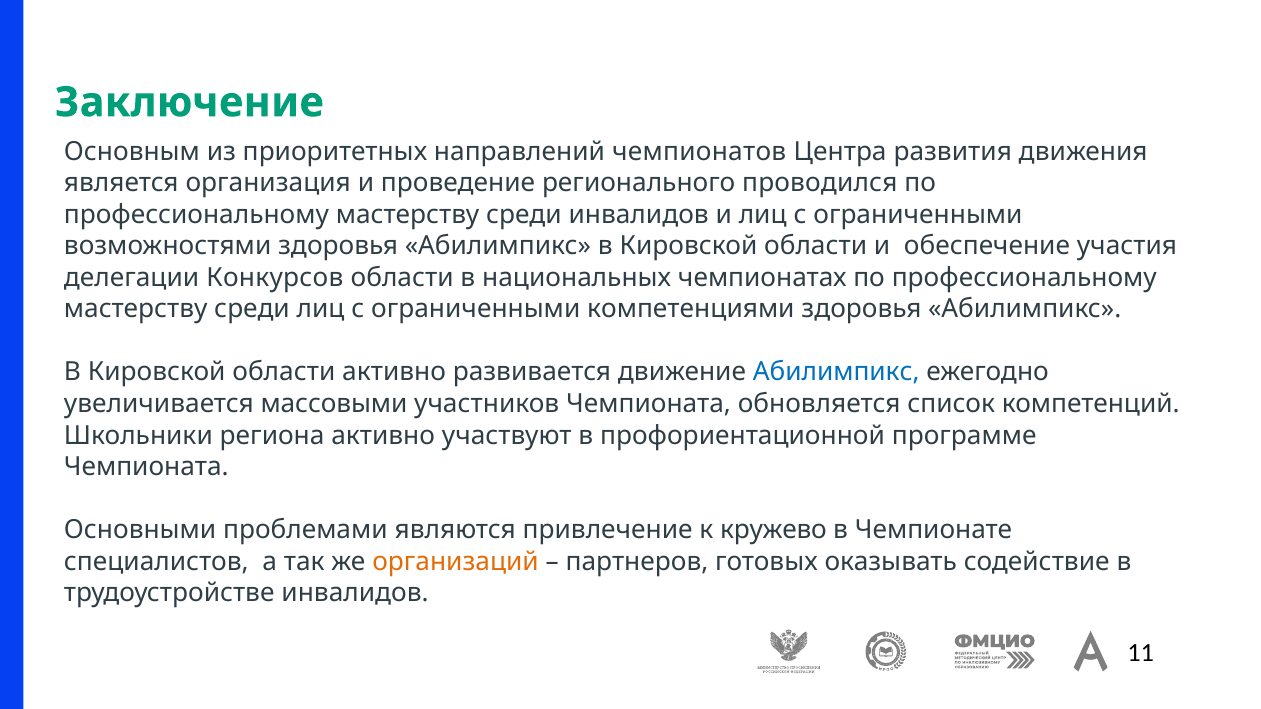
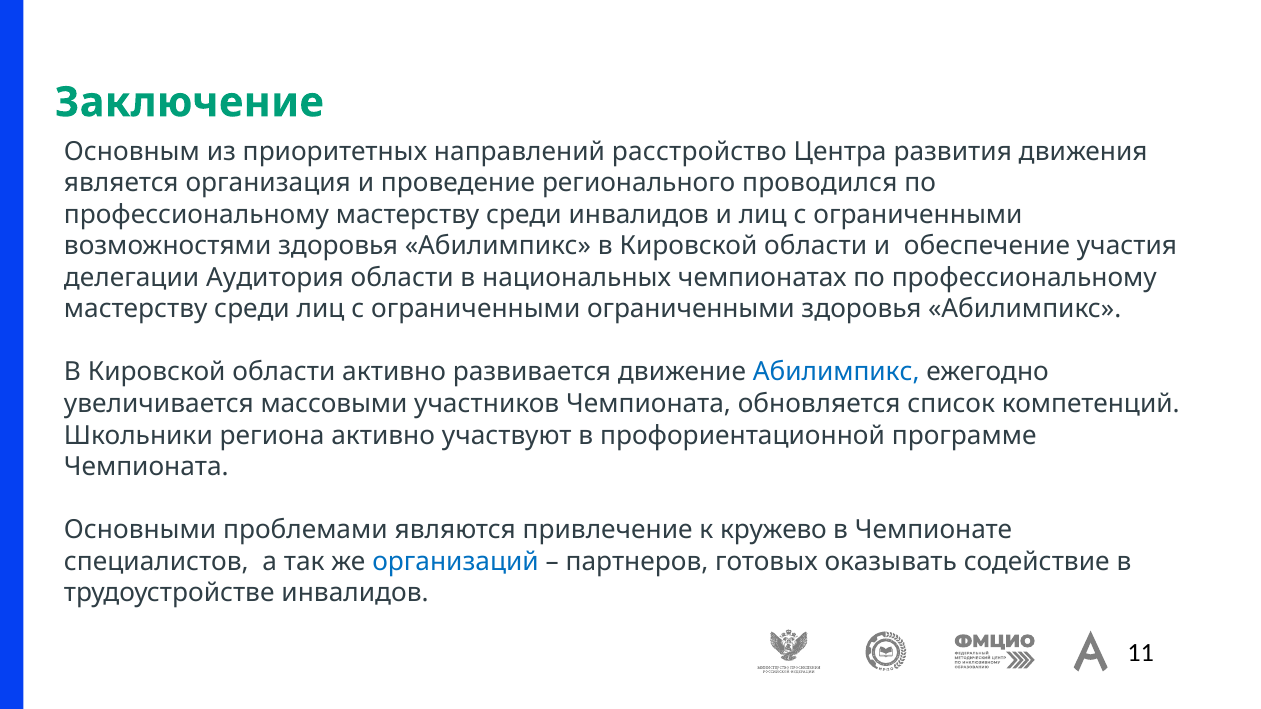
чемпионатов: чемпионатов -> расстройство
Конкурсов: Конкурсов -> Аудитория
ограниченными компетенциями: компетенциями -> ограниченными
организаций colour: orange -> blue
